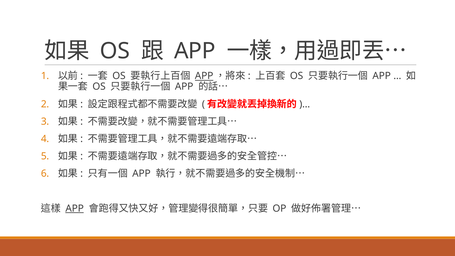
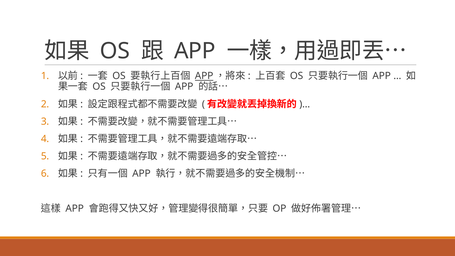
APP at (75, 208) underline: present -> none
